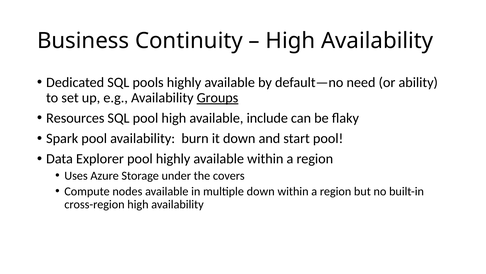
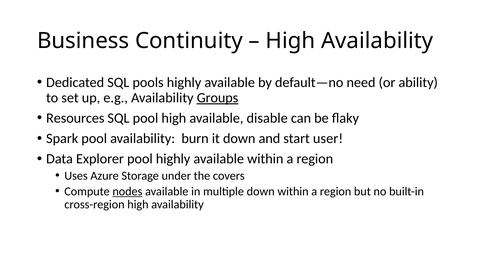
include: include -> disable
start pool: pool -> user
nodes underline: none -> present
